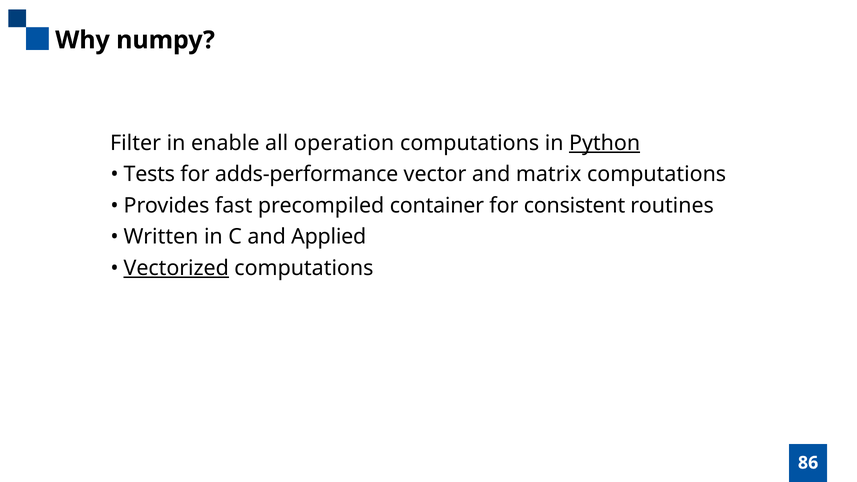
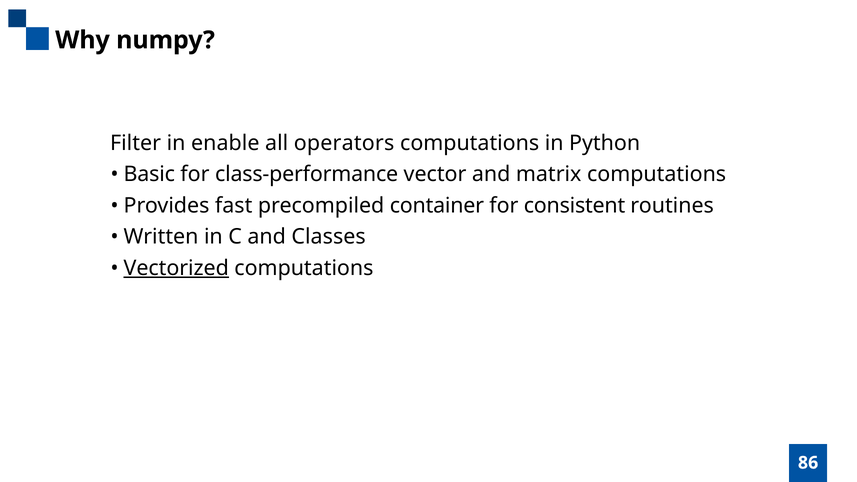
operation: operation -> operators
Python underline: present -> none
Tests: Tests -> Basic
adds-performance: adds-performance -> class-performance
Applied: Applied -> Classes
